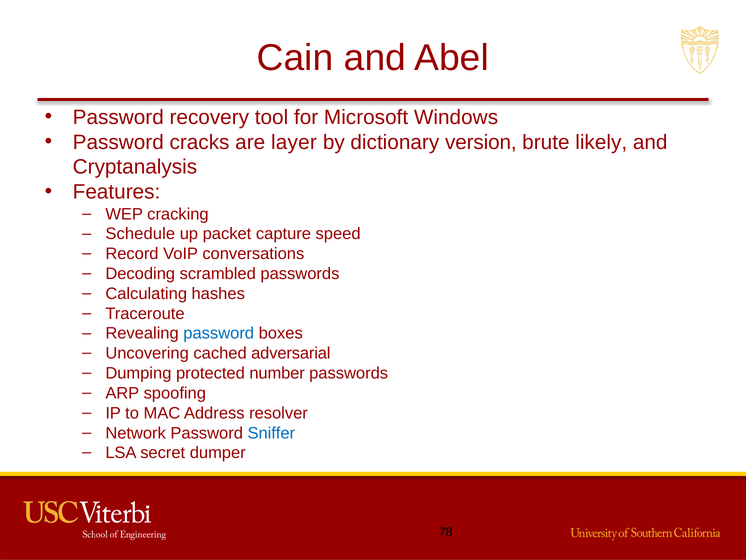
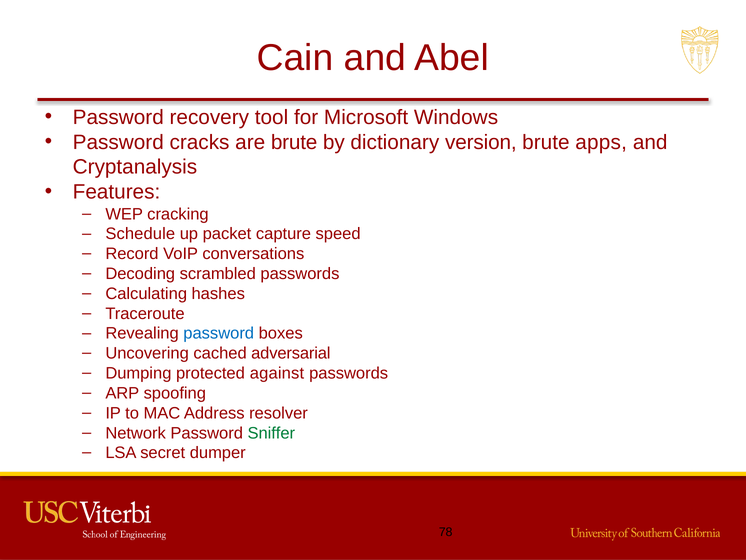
are layer: layer -> brute
likely: likely -> apps
number: number -> against
Sniffer colour: blue -> green
